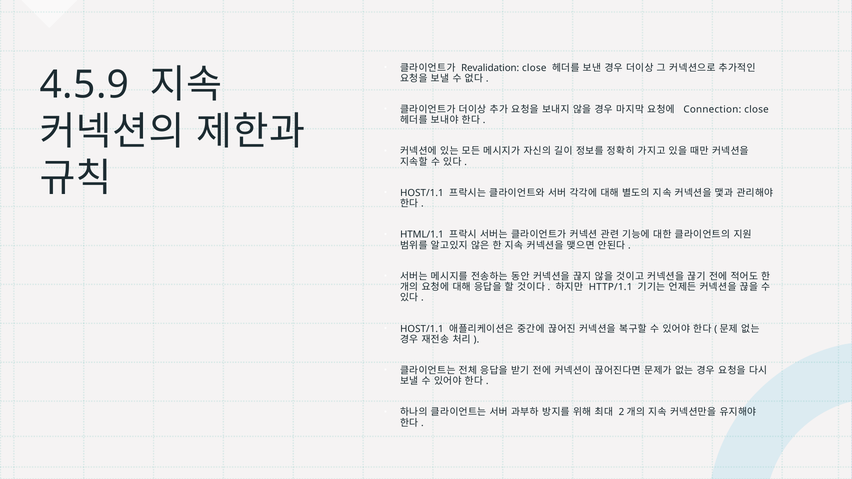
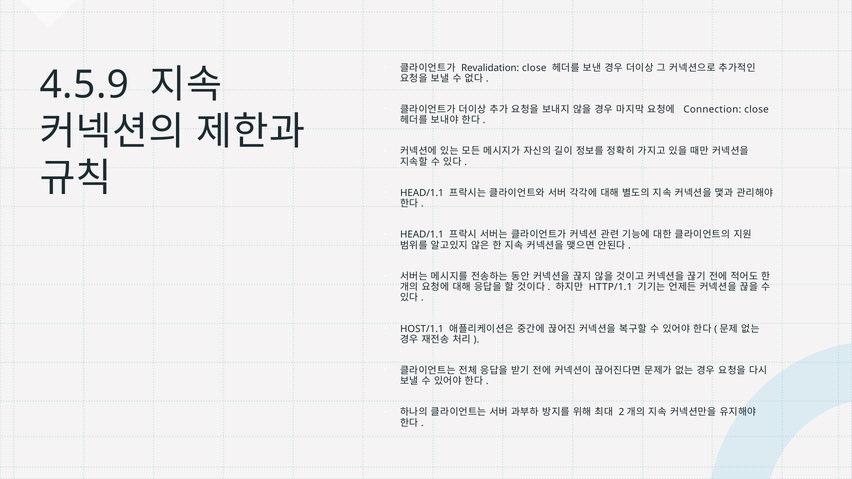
HOST/1.1 at (422, 193): HOST/1.1 -> HEAD/1.1
HTML/1.1 at (422, 235): HTML/1.1 -> HEAD/1.1
